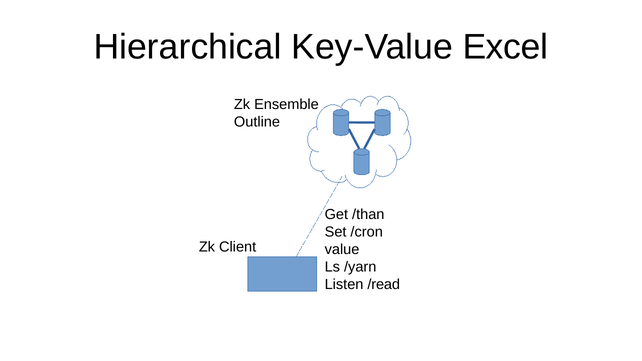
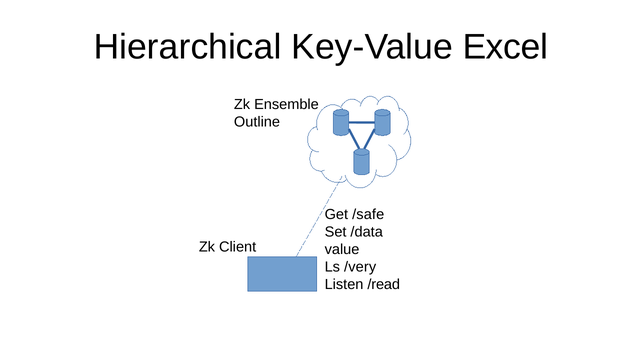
/than: /than -> /safe
/cron: /cron -> /data
/yarn: /yarn -> /very
